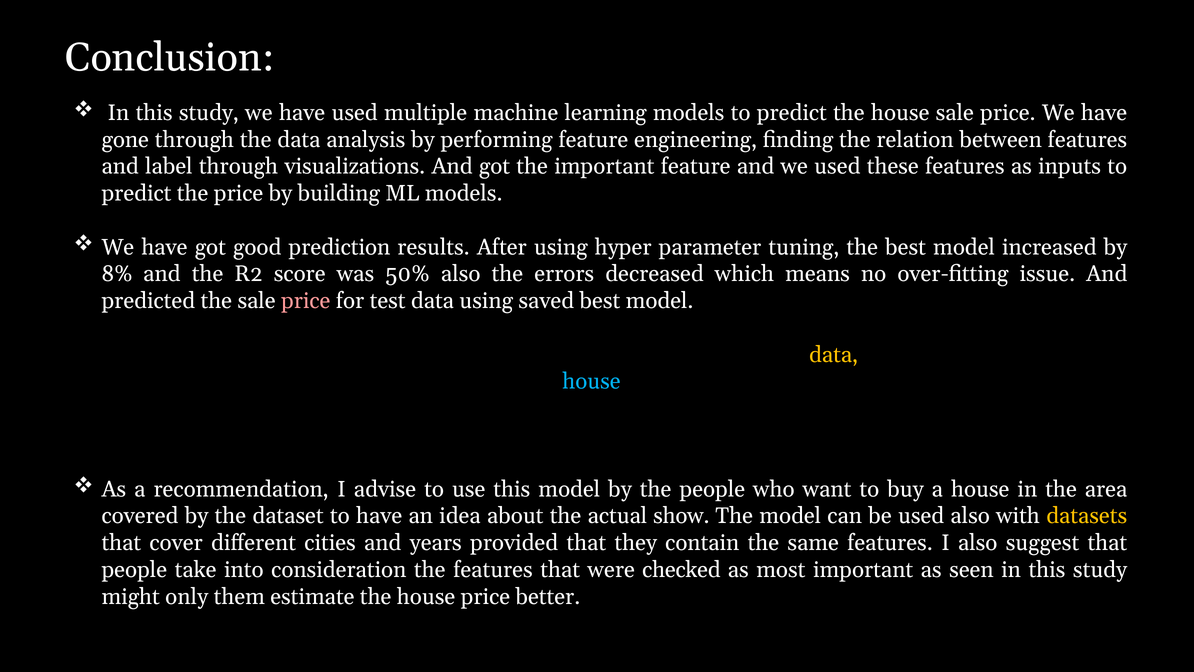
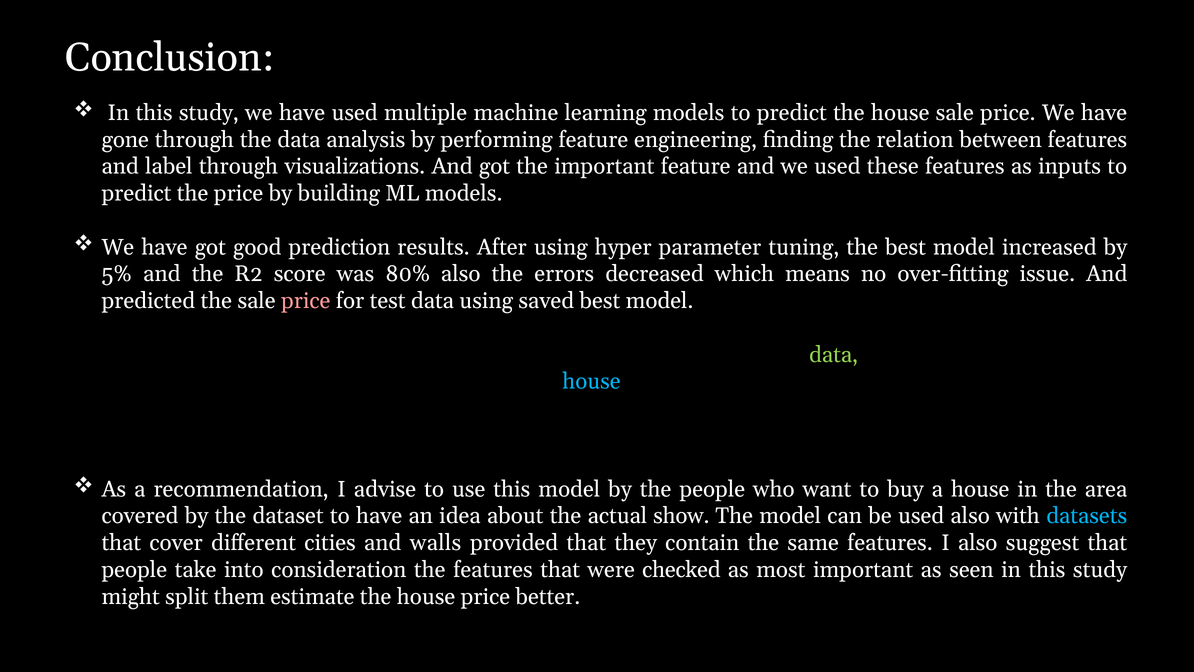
8%: 8% -> 5%
50%: 50% -> 80%
data at (834, 355) colour: yellow -> light green
datasets colour: yellow -> light blue
years: years -> walls
only: only -> split
